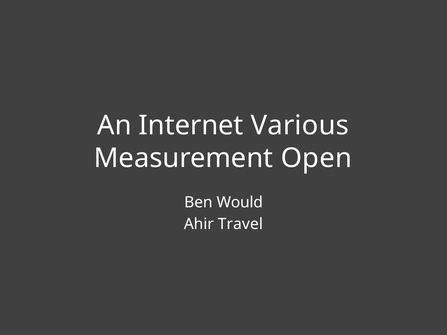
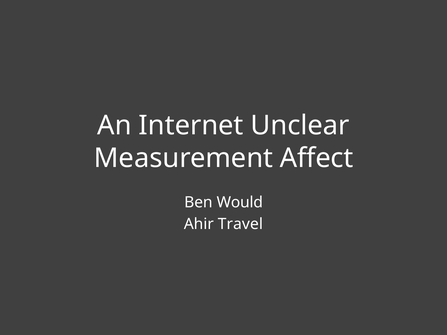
Various: Various -> Unclear
Open: Open -> Affect
